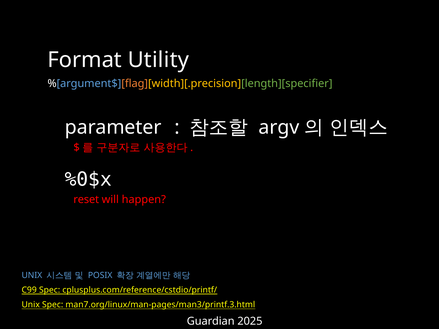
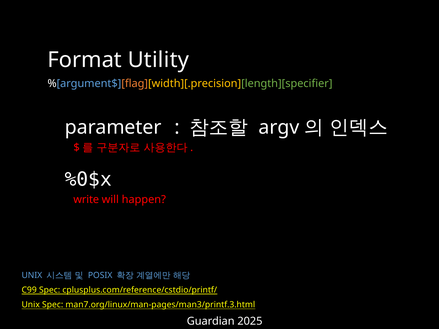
reset: reset -> write
